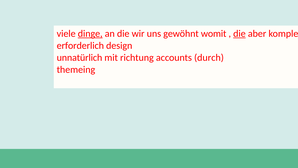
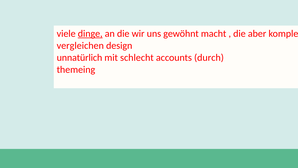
womit: womit -> macht
die at (239, 34) underline: present -> none
erforderlich: erforderlich -> vergleichen
richtung: richtung -> schlecht
